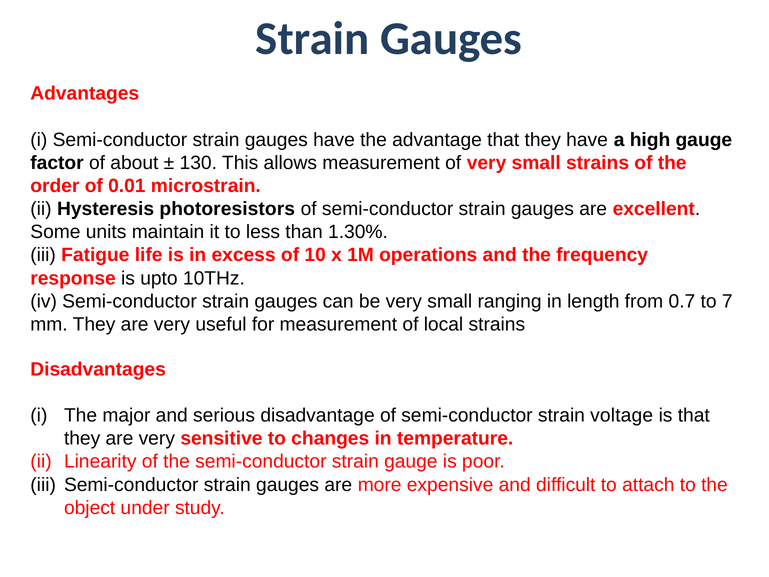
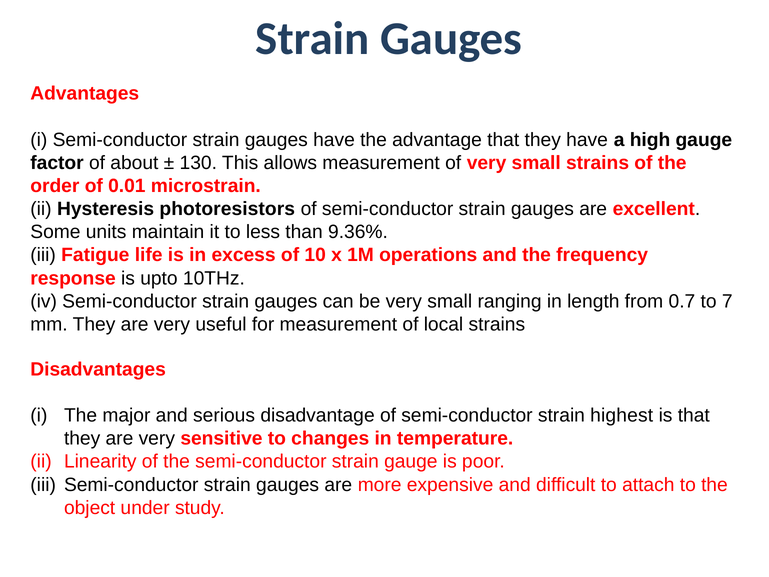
1.30%: 1.30% -> 9.36%
voltage: voltage -> highest
